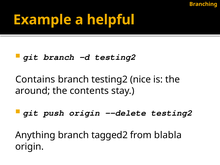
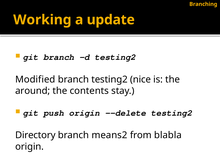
Example: Example -> Working
helpful: helpful -> update
Contains: Contains -> Modified
Anything: Anything -> Directory
tagged2: tagged2 -> means2
